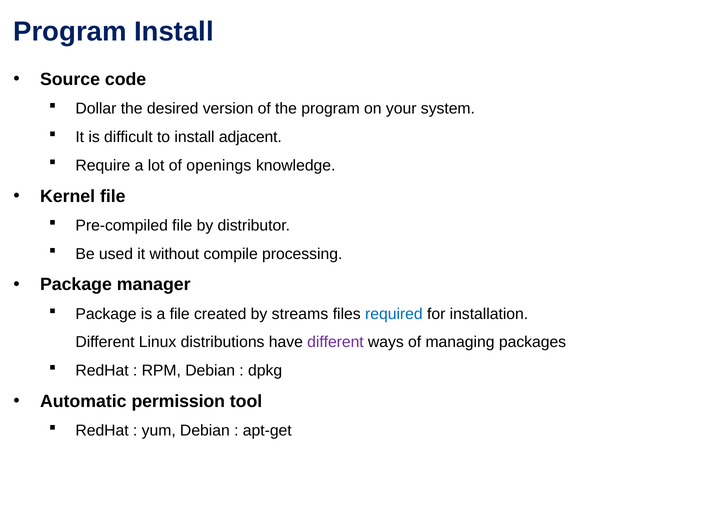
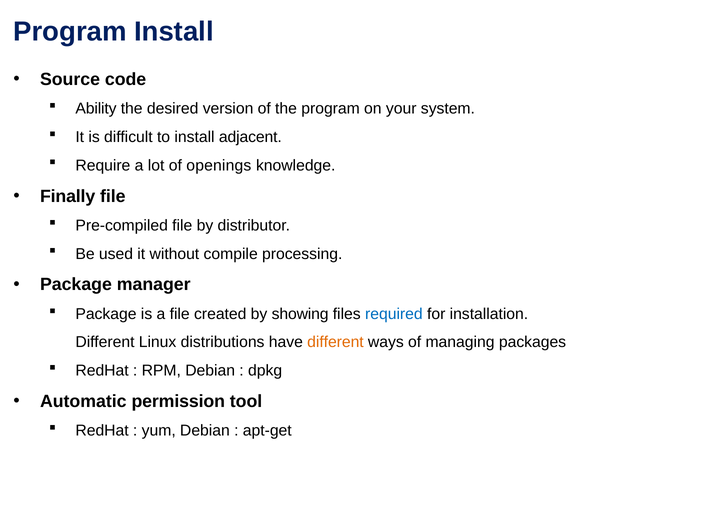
Dollar: Dollar -> Ability
Kernel: Kernel -> Finally
streams: streams -> showing
different at (335, 343) colour: purple -> orange
